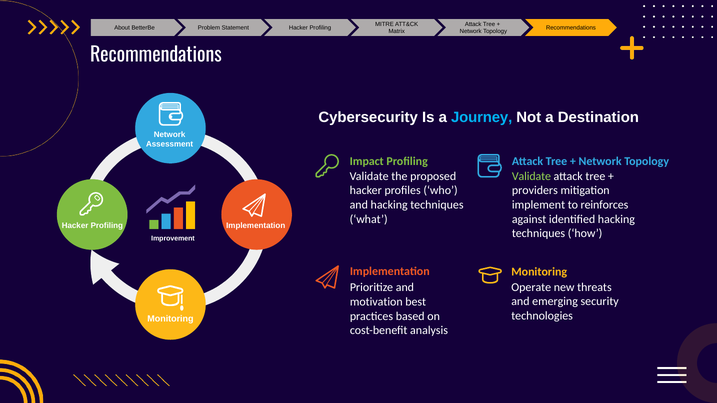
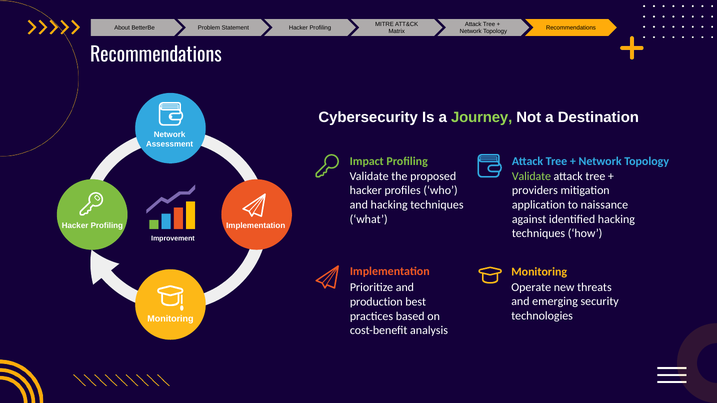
Journey colour: light blue -> light green
implement: implement -> application
reinforces: reinforces -> naissance
motivation: motivation -> production
